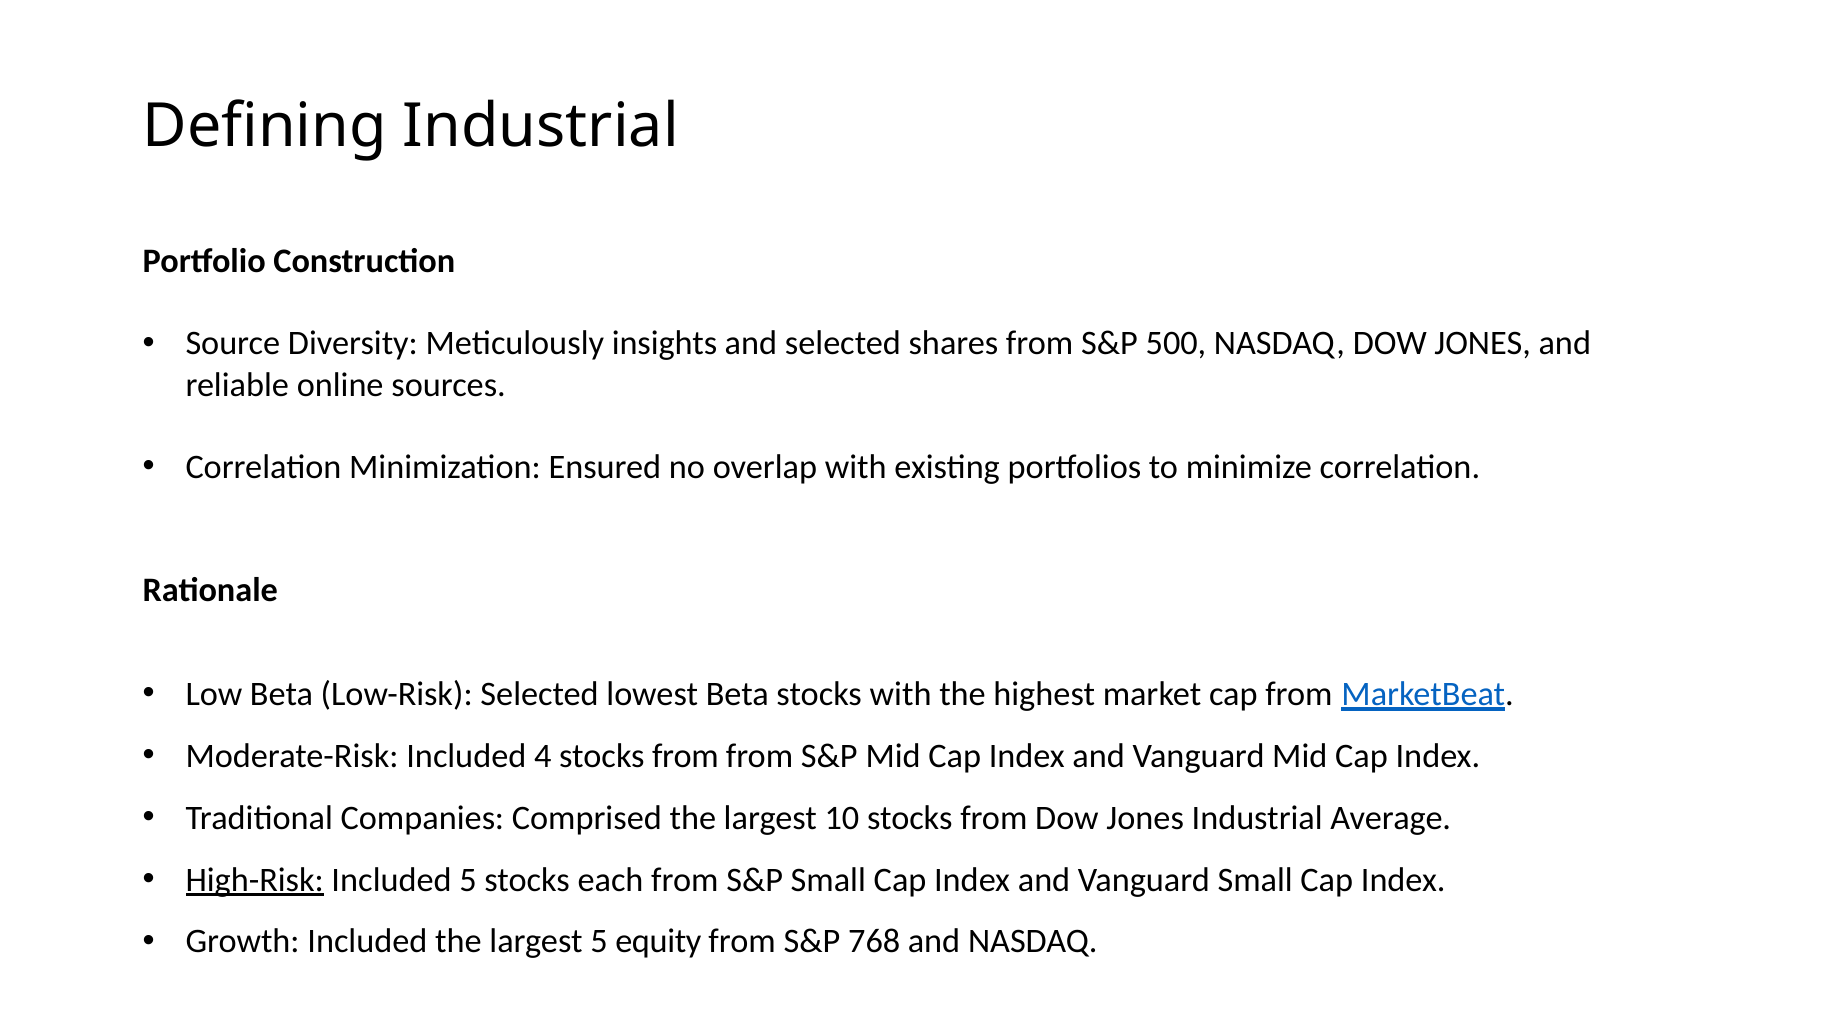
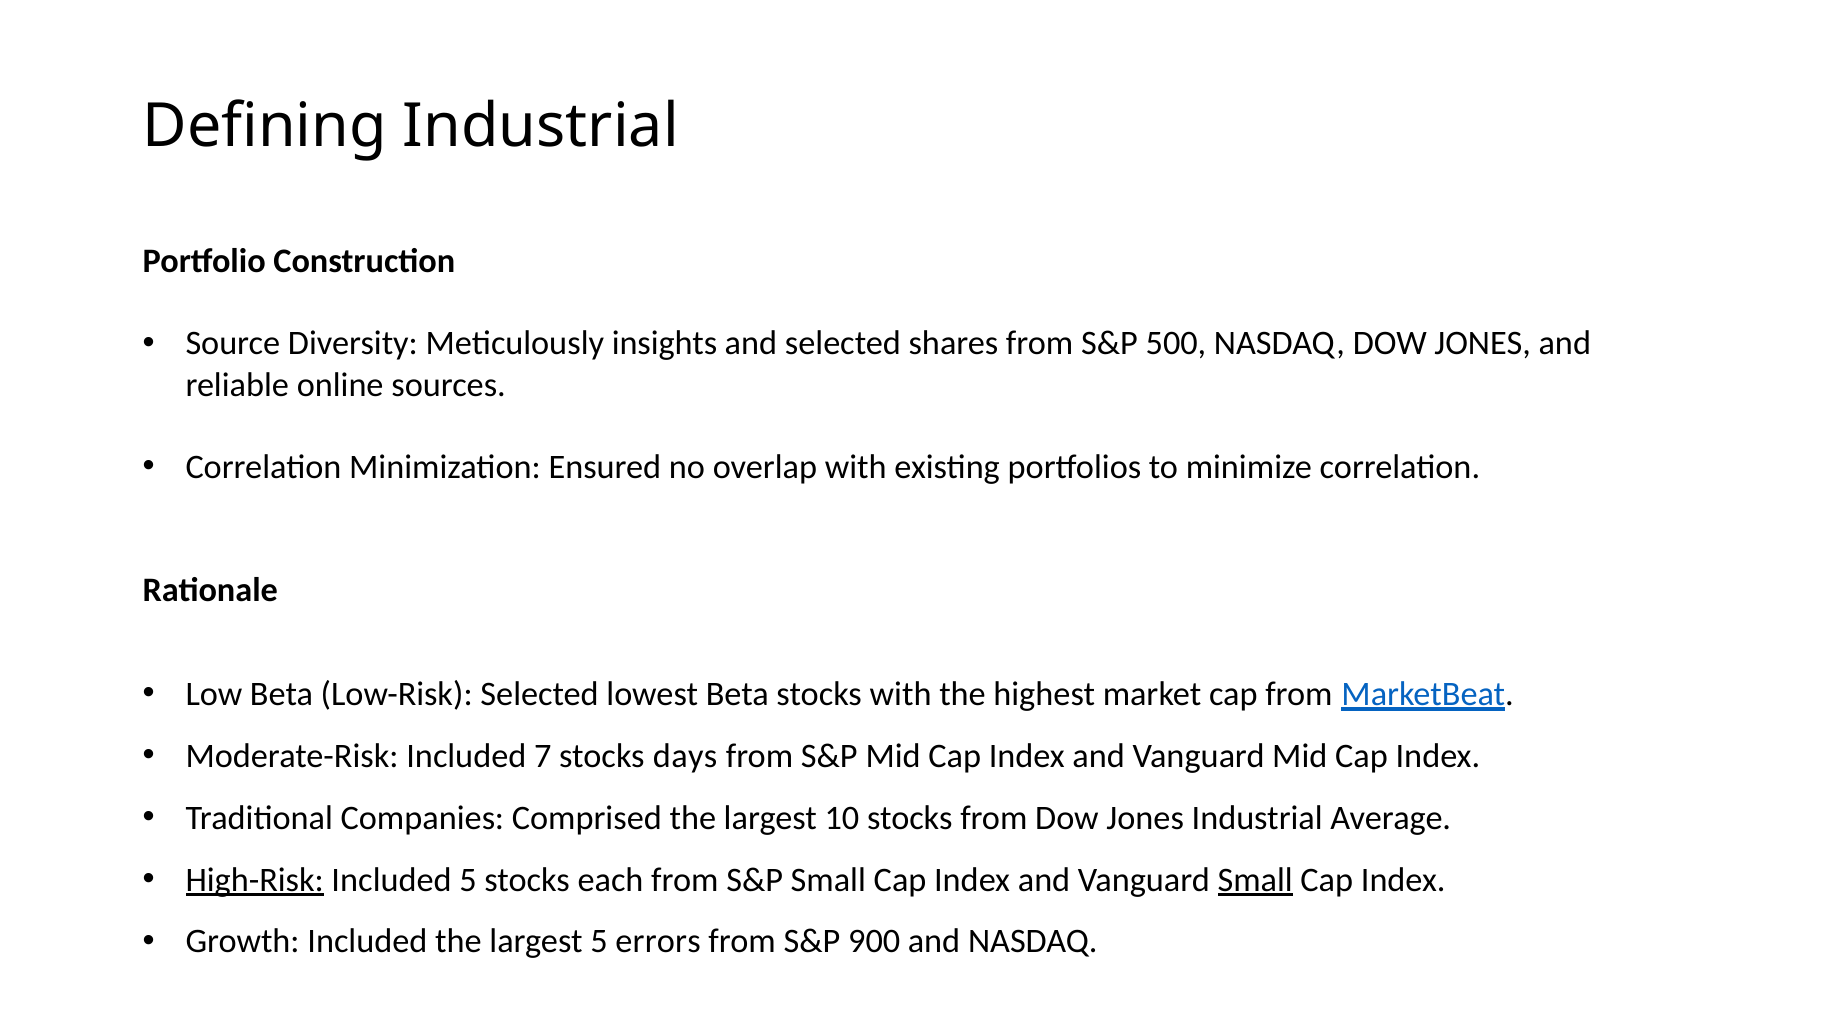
4: 4 -> 7
from at (685, 756): from -> days
Small at (1255, 880) underline: none -> present
equity: equity -> errors
768: 768 -> 900
